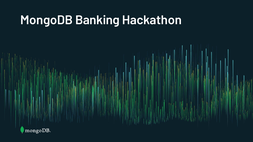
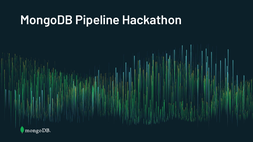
Banking: Banking -> Pipeline
